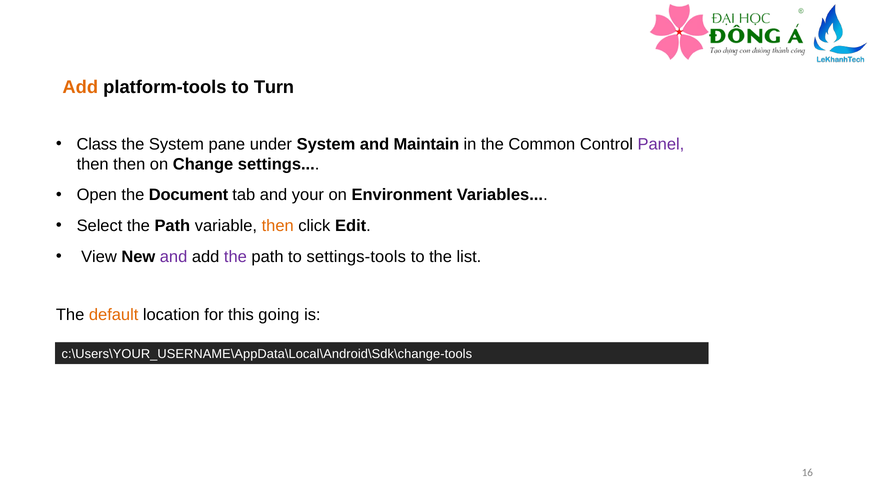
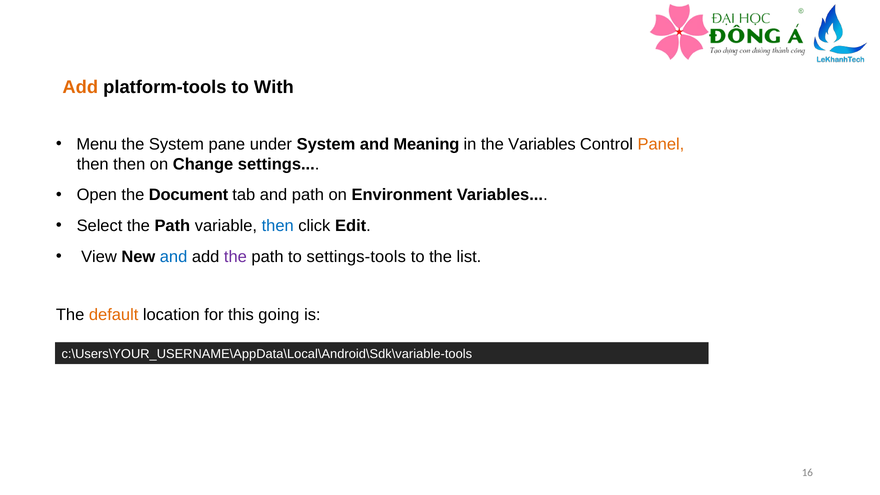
Turn: Turn -> With
Class: Class -> Menu
Maintain: Maintain -> Meaning
the Common: Common -> Variables
Panel colour: purple -> orange
and your: your -> path
then at (278, 226) colour: orange -> blue
and at (174, 257) colour: purple -> blue
c:\Users\YOUR_USERNAME\AppData\Local\Android\Sdk\change-tools: c:\Users\YOUR_USERNAME\AppData\Local\Android\Sdk\change-tools -> c:\Users\YOUR_USERNAME\AppData\Local\Android\Sdk\variable-tools
